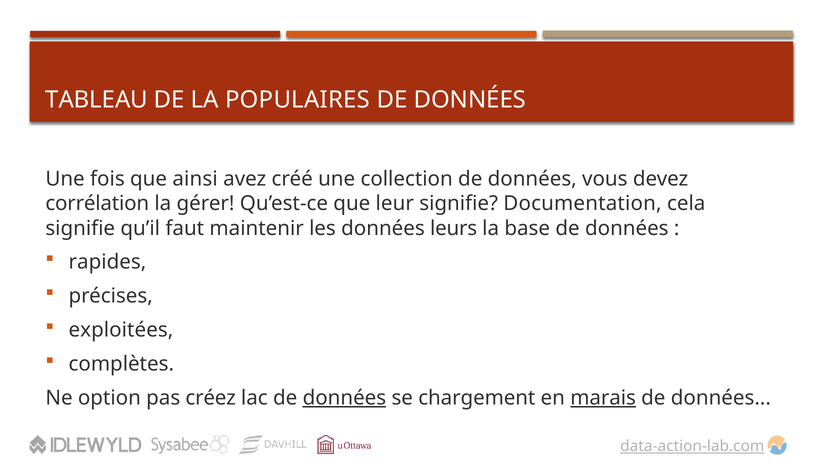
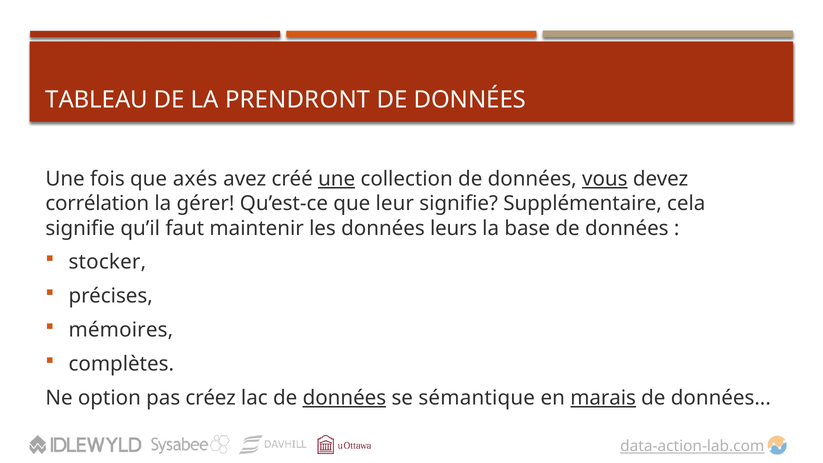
POPULAIRES: POPULAIRES -> PRENDRONT
ainsi: ainsi -> axés
une at (337, 179) underline: none -> present
vous underline: none -> present
Documentation: Documentation -> Supplémentaire
rapides: rapides -> stocker
exploitées: exploitées -> mémoires
chargement: chargement -> sémantique
